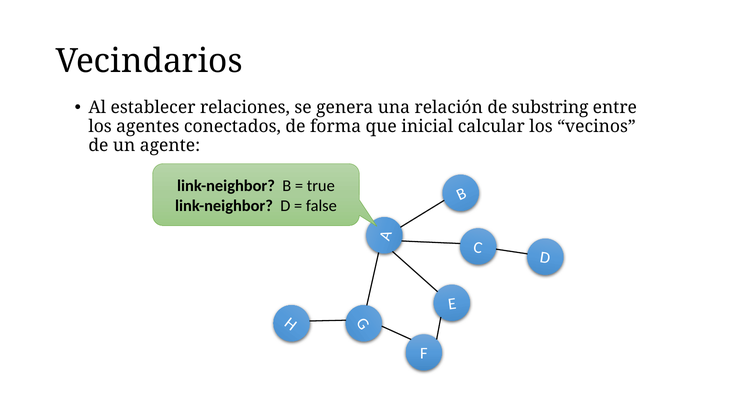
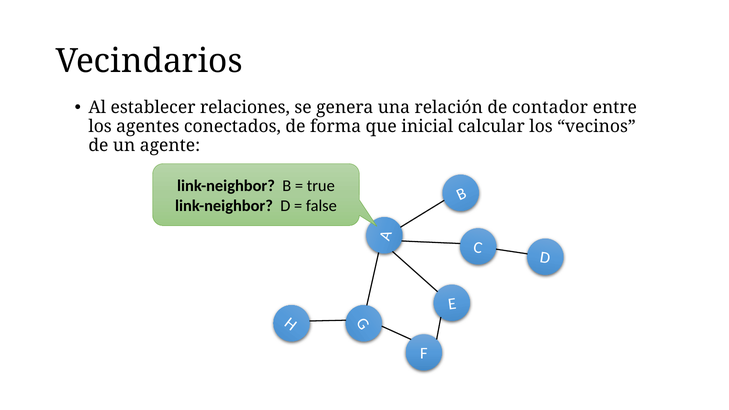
substring: substring -> contador
